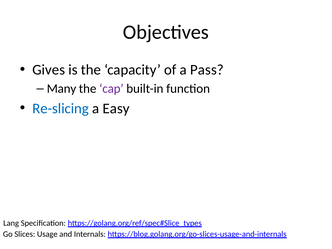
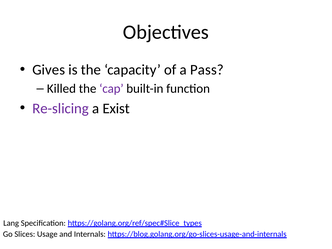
Many: Many -> Killed
Re-slicing colour: blue -> purple
Easy: Easy -> Exist
